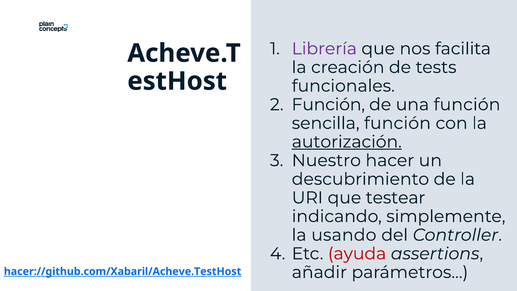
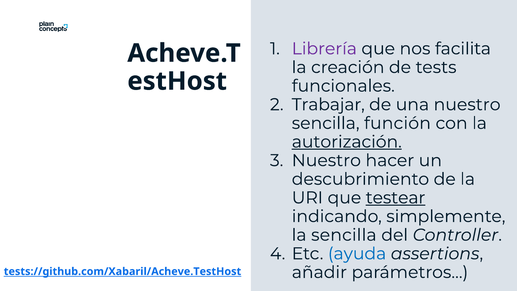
Función at (328, 104): Función -> Trabajar
una función: función -> nuestro
testear underline: none -> present
la usando: usando -> sencilla
ayuda colour: red -> blue
hacer://github.com/Xabaril/Acheve.TestHost: hacer://github.com/Xabaril/Acheve.TestHost -> tests://github.com/Xabaril/Acheve.TestHost
